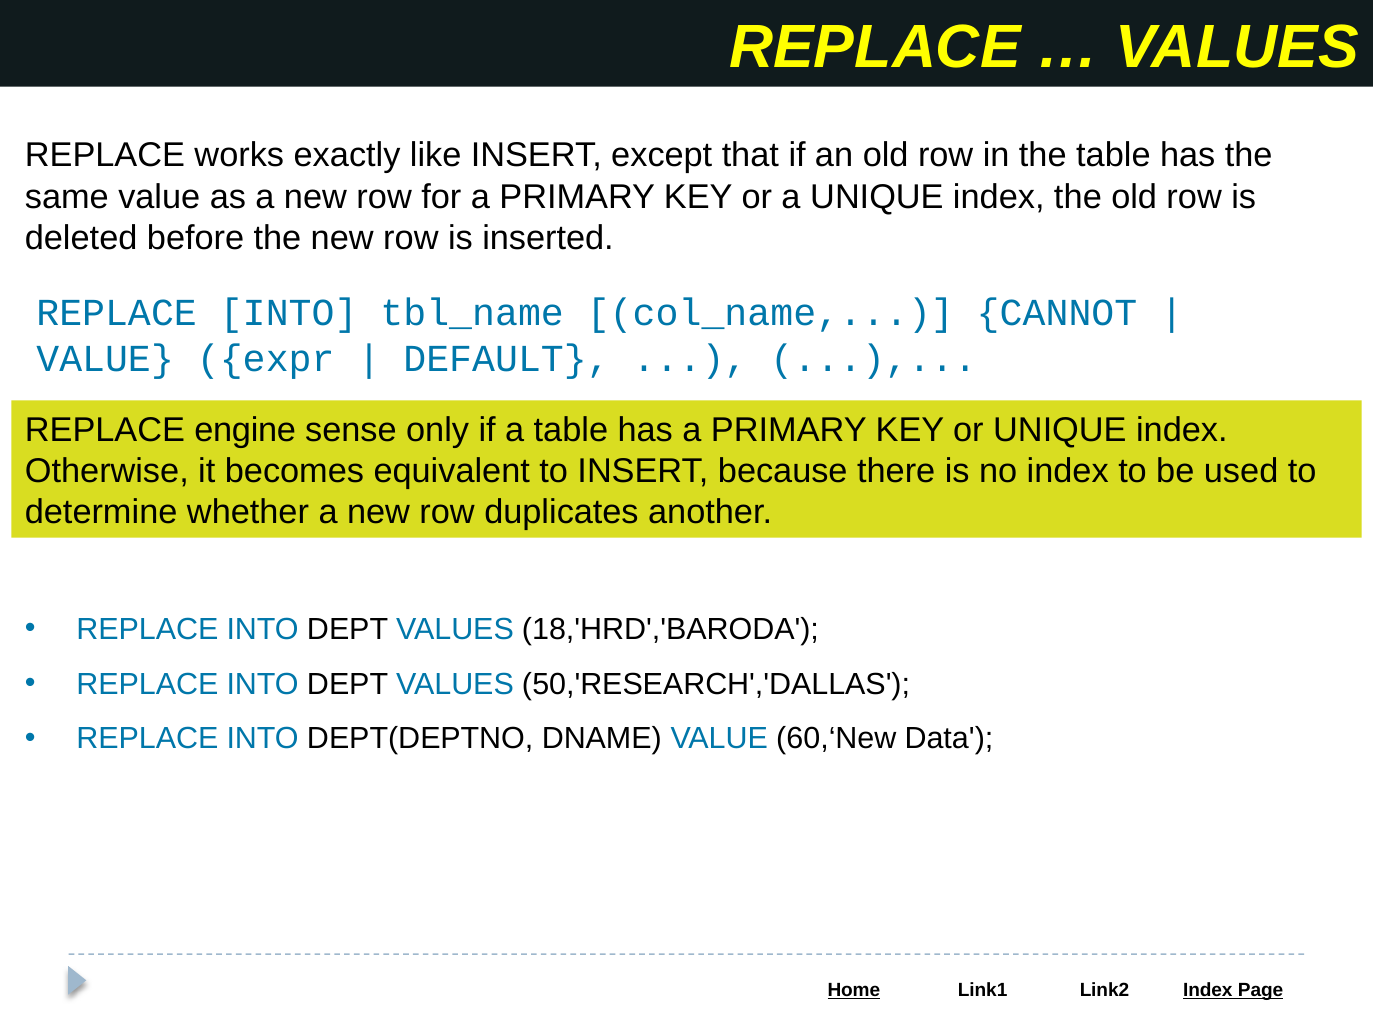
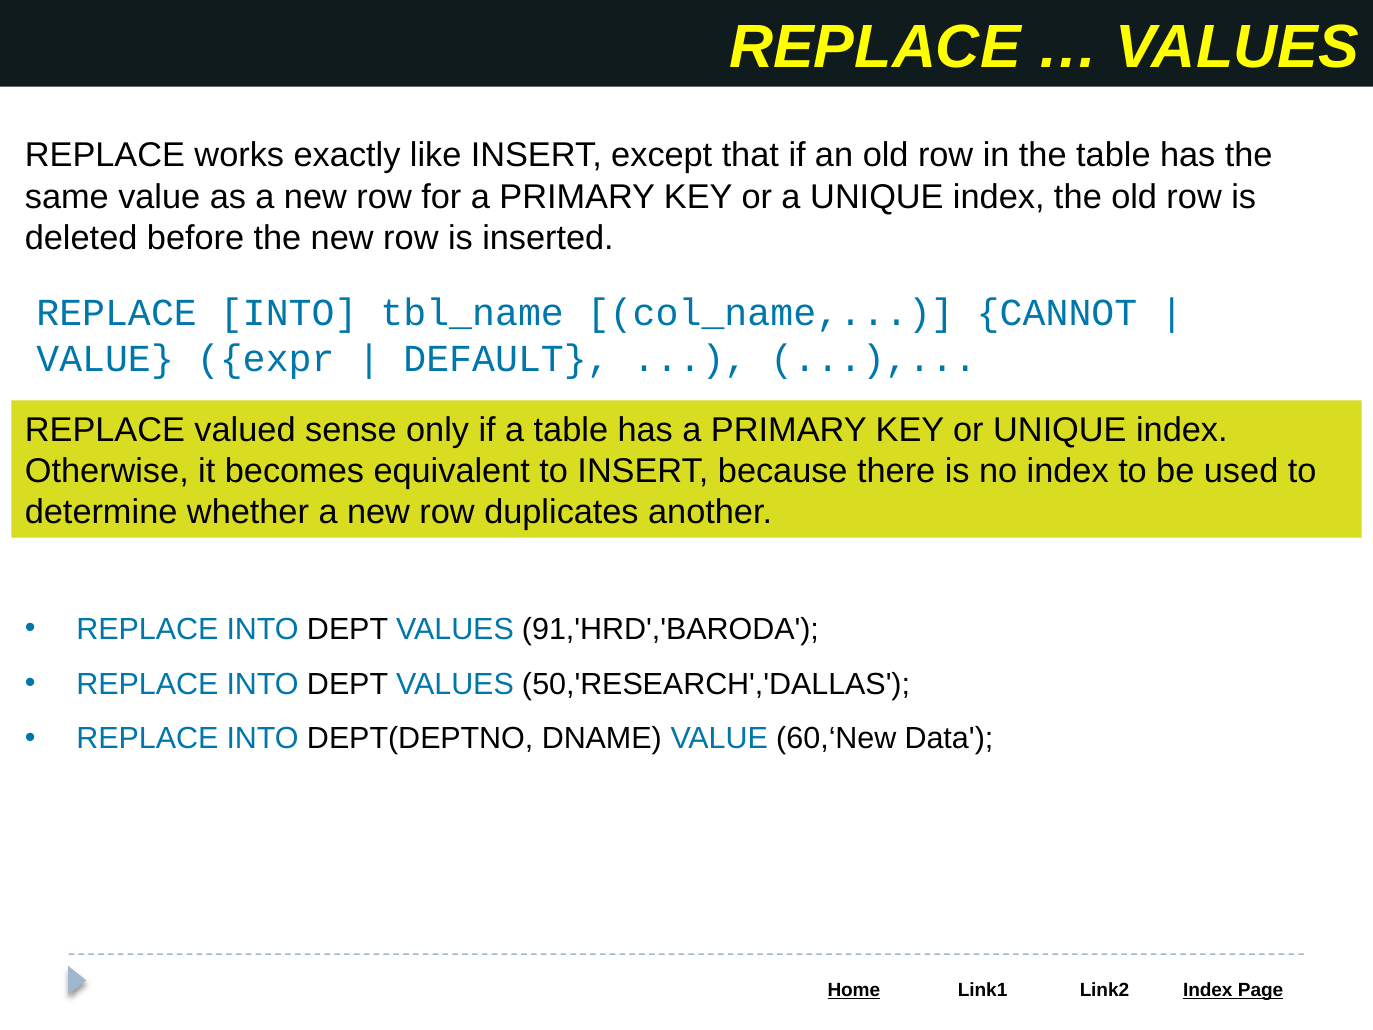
engine: engine -> valued
18,'HRD','BARODA: 18,'HRD','BARODA -> 91,'HRD','BARODA
